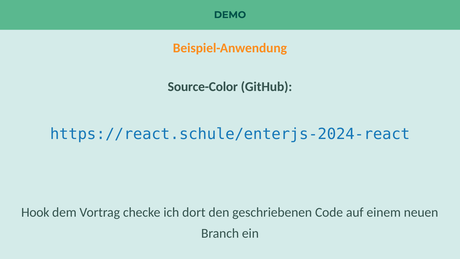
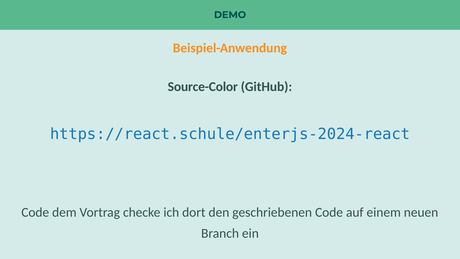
Hook at (35, 212): Hook -> Code
